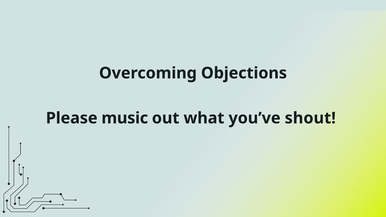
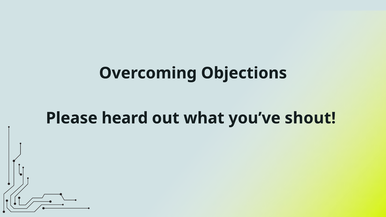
music: music -> heard
